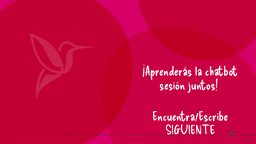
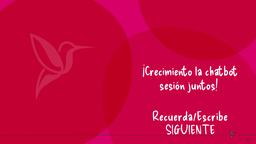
¡Aprenderás: ¡Aprenderás -> ¡Crecimiento
Encuentra/Escribe: Encuentra/Escribe -> Recuerda/Escribe
